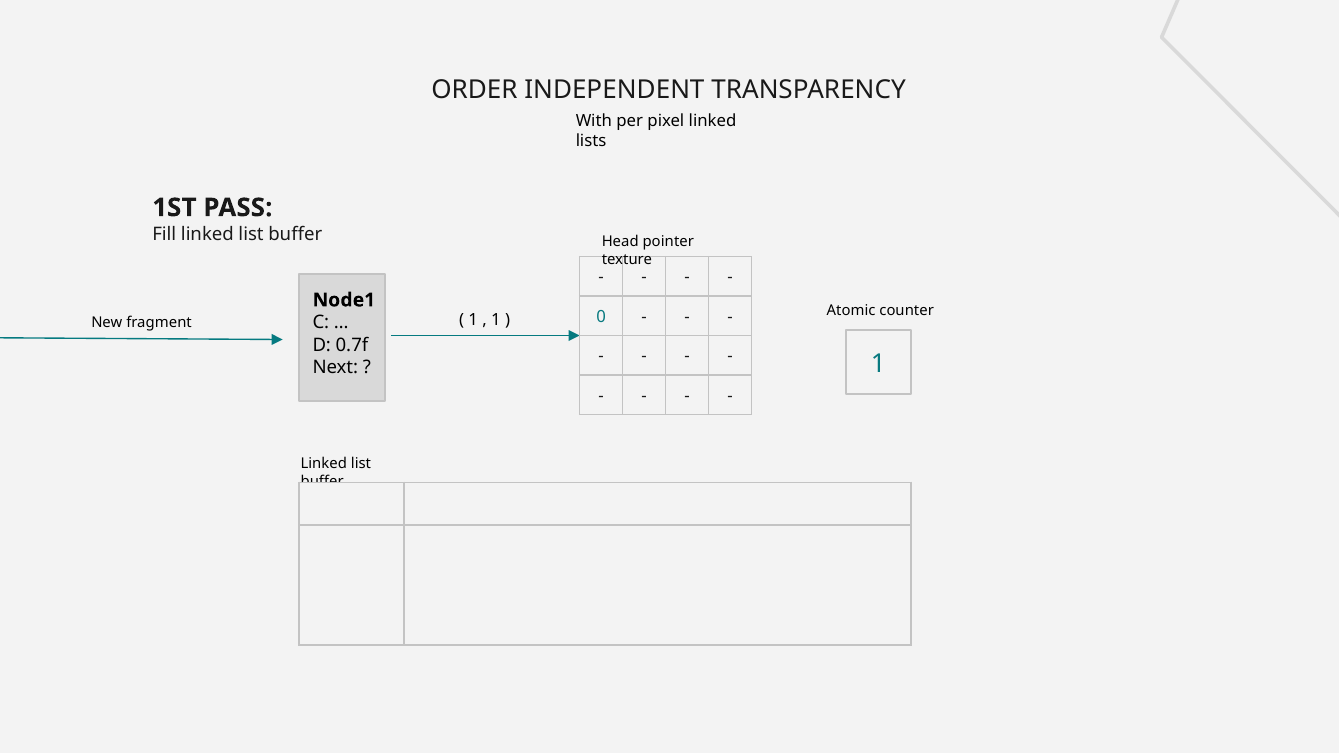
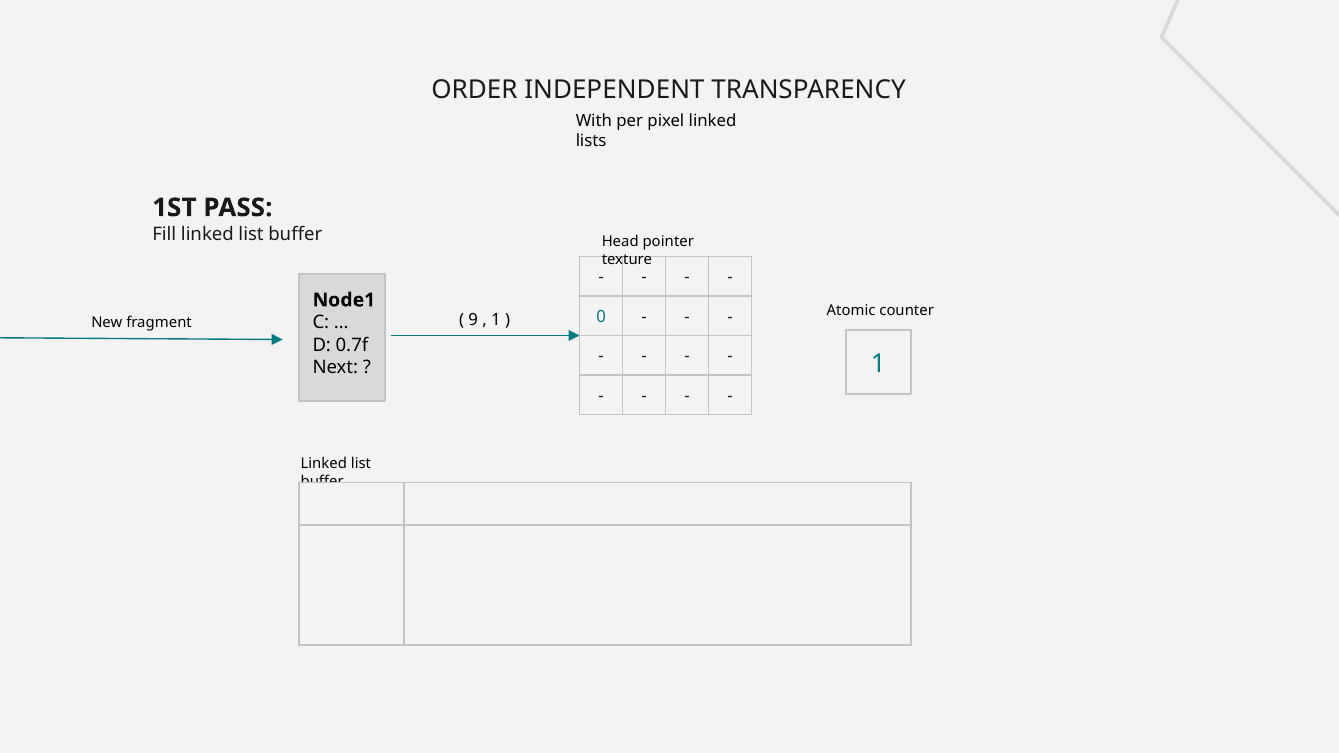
1 at (473, 320): 1 -> 9
